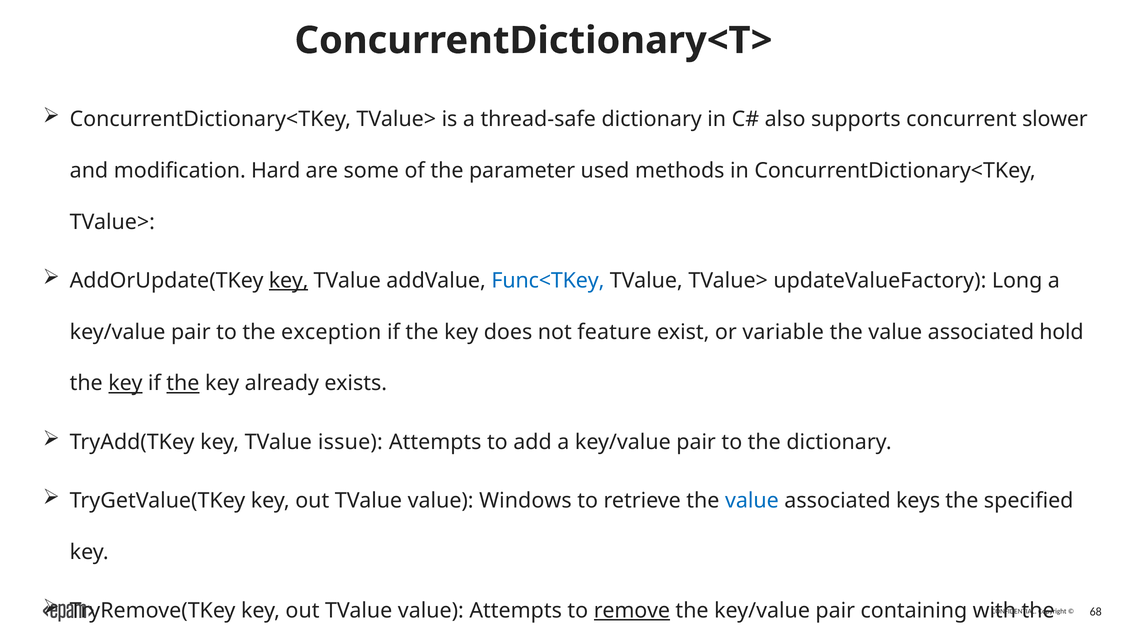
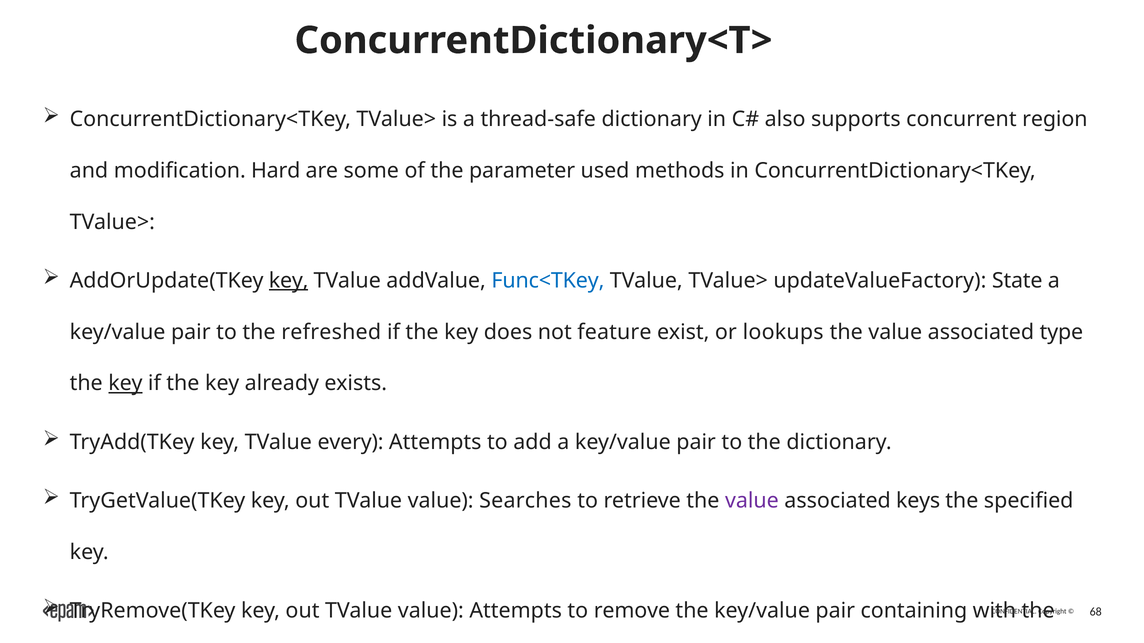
slower: slower -> region
Long: Long -> State
exception: exception -> refreshed
variable: variable -> lookups
hold: hold -> type
the at (183, 384) underline: present -> none
issue: issue -> every
Windows: Windows -> Searches
value at (752, 501) colour: blue -> purple
remove underline: present -> none
